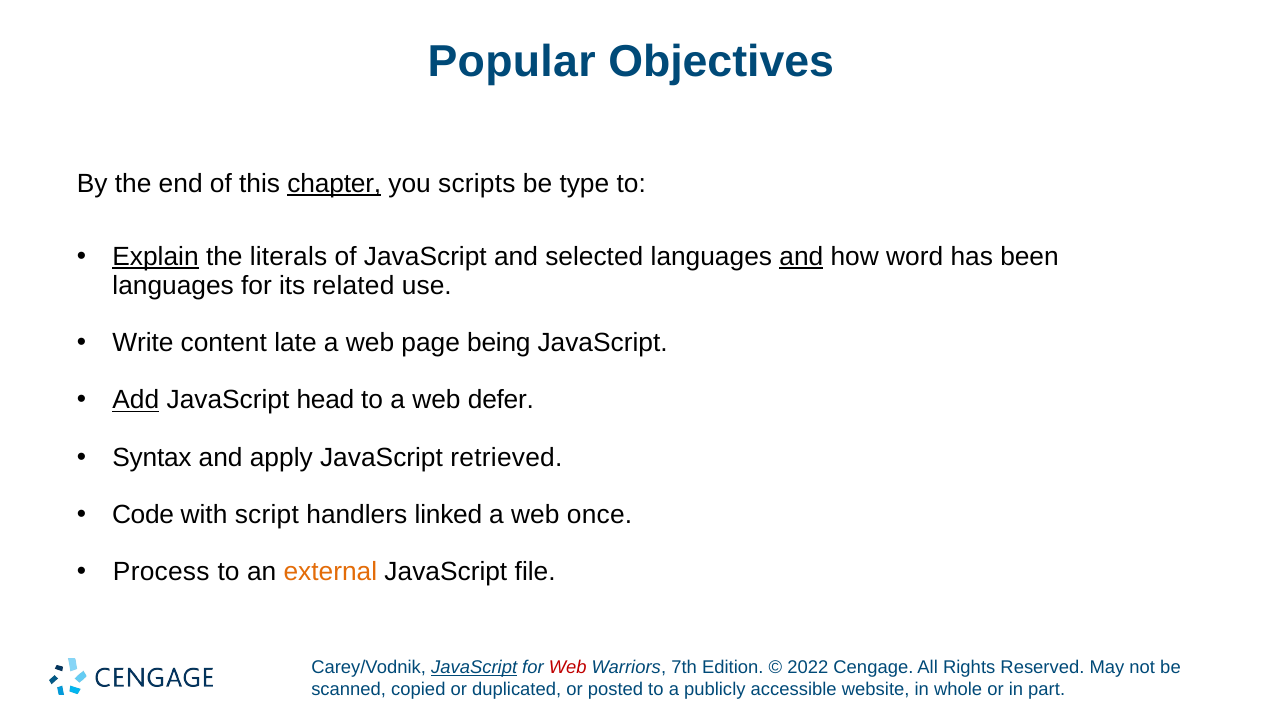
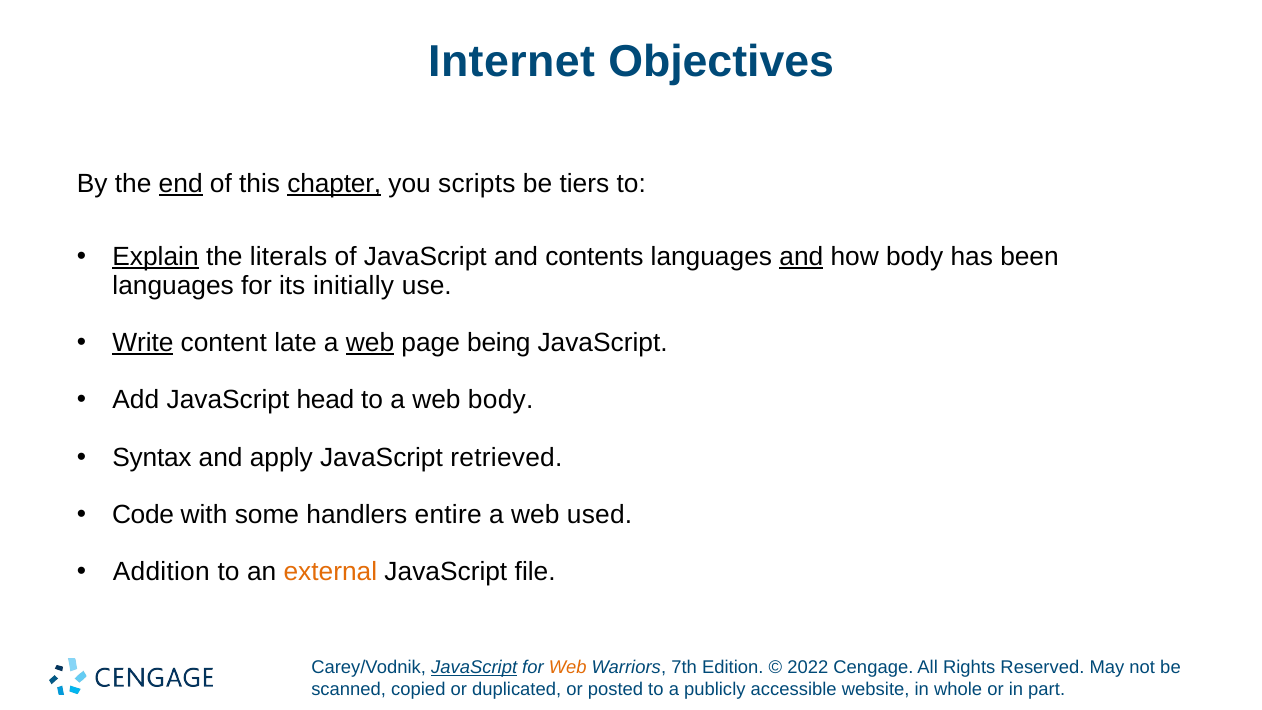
Popular: Popular -> Internet
end underline: none -> present
type: type -> tiers
selected: selected -> contents
how word: word -> body
related: related -> initially
Write underline: none -> present
web at (370, 343) underline: none -> present
Add underline: present -> none
web defer: defer -> body
script: script -> some
linked: linked -> entire
once: once -> used
Process: Process -> Addition
Web at (568, 667) colour: red -> orange
